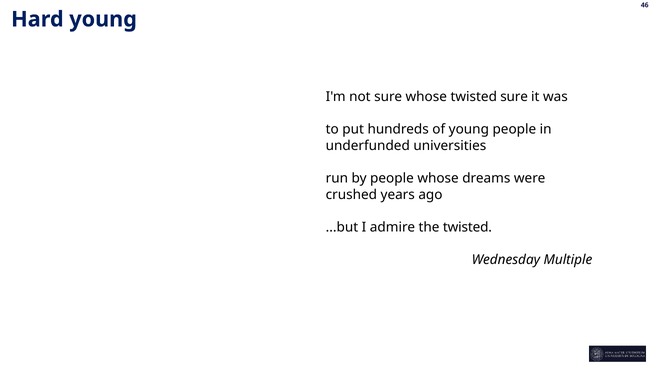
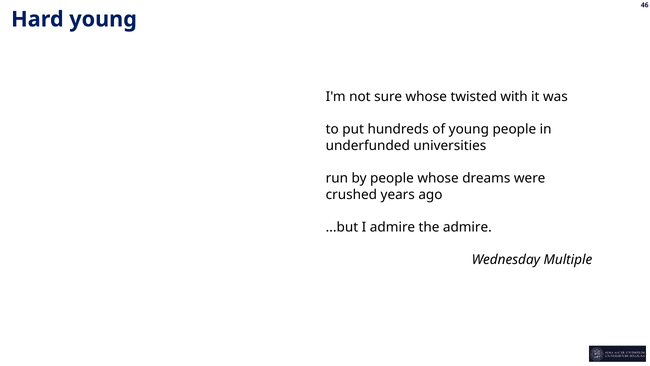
twisted sure: sure -> with
the twisted: twisted -> admire
